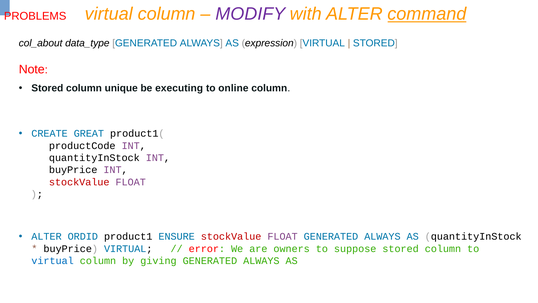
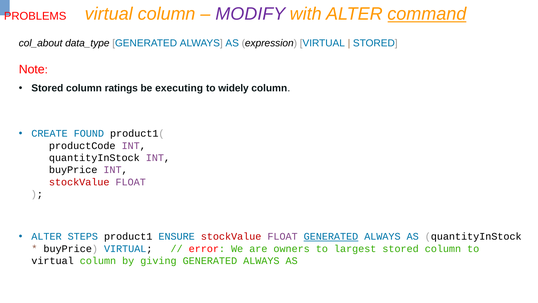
unique: unique -> ratings
online: online -> widely
GREAT: GREAT -> FOUND
ORDID: ORDID -> STEPS
GENERATED at (331, 236) underline: none -> present
suppose: suppose -> largest
virtual at (53, 261) colour: blue -> black
